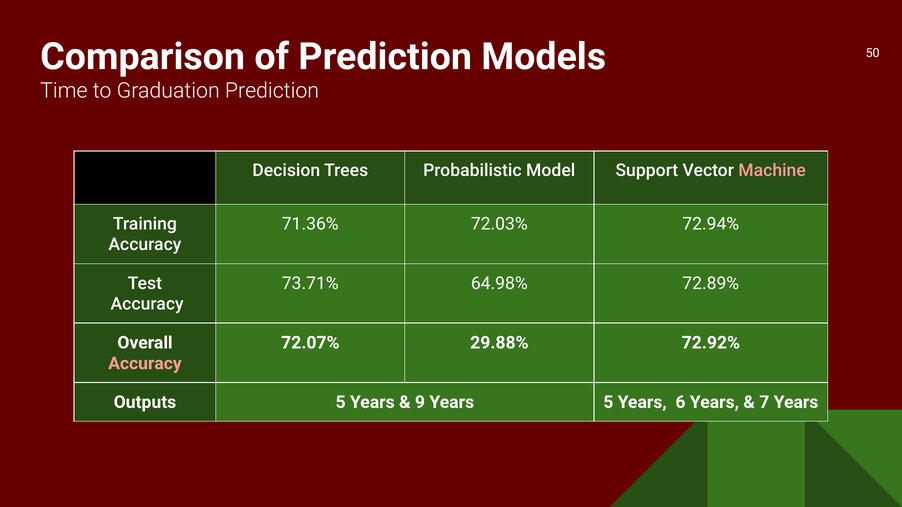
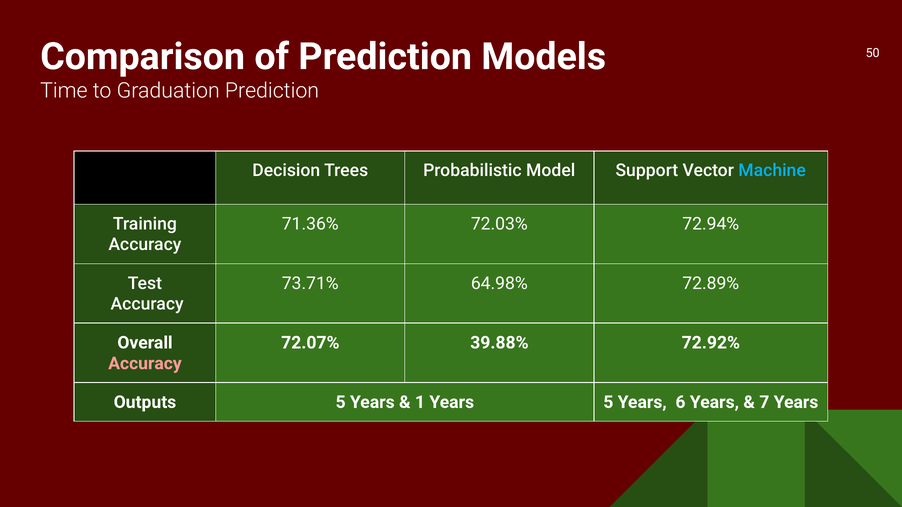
Machine colour: pink -> light blue
29.88%: 29.88% -> 39.88%
9: 9 -> 1
